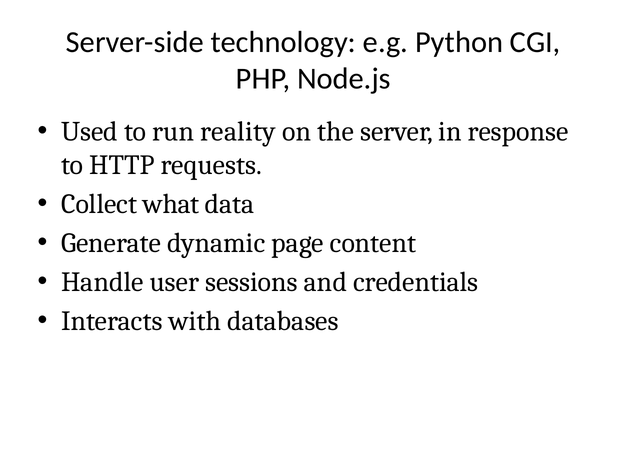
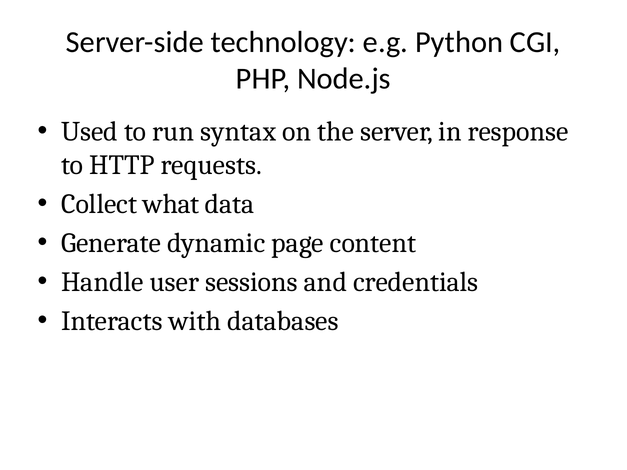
reality: reality -> syntax
